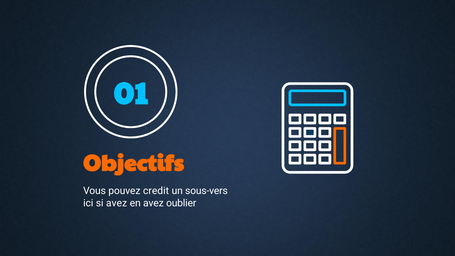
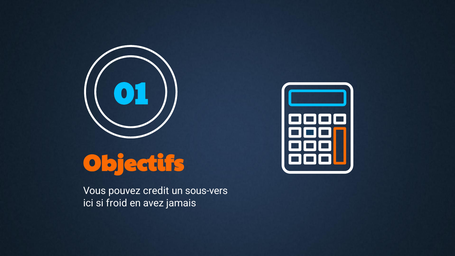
si avez: avez -> froid
oublier: oublier -> jamais
